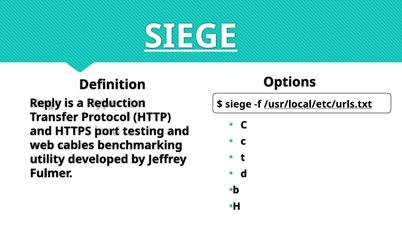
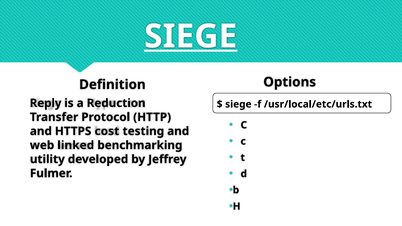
/usr/local/etc/urls.txt underline: present -> none
port: port -> cost
cables: cables -> linked
